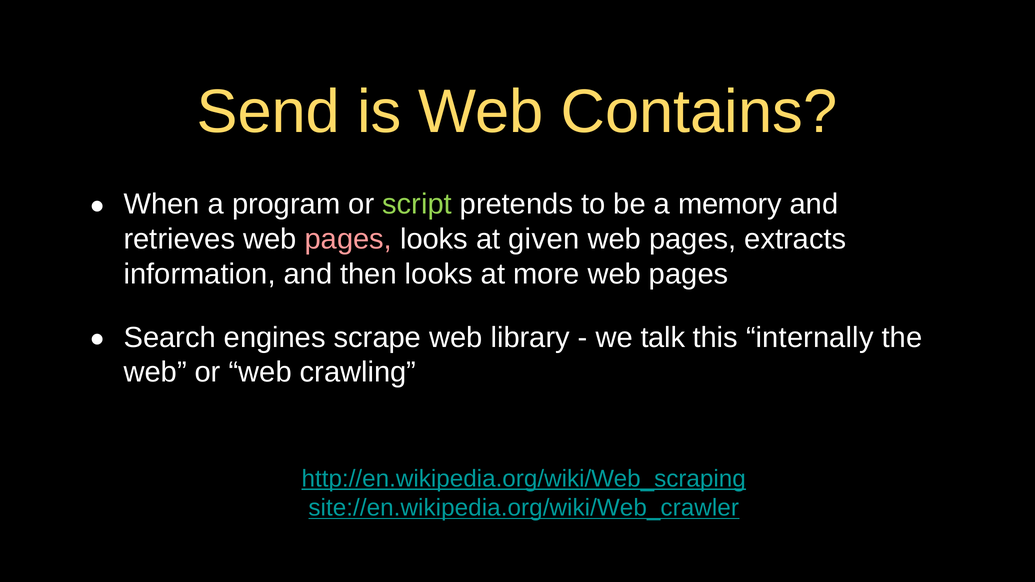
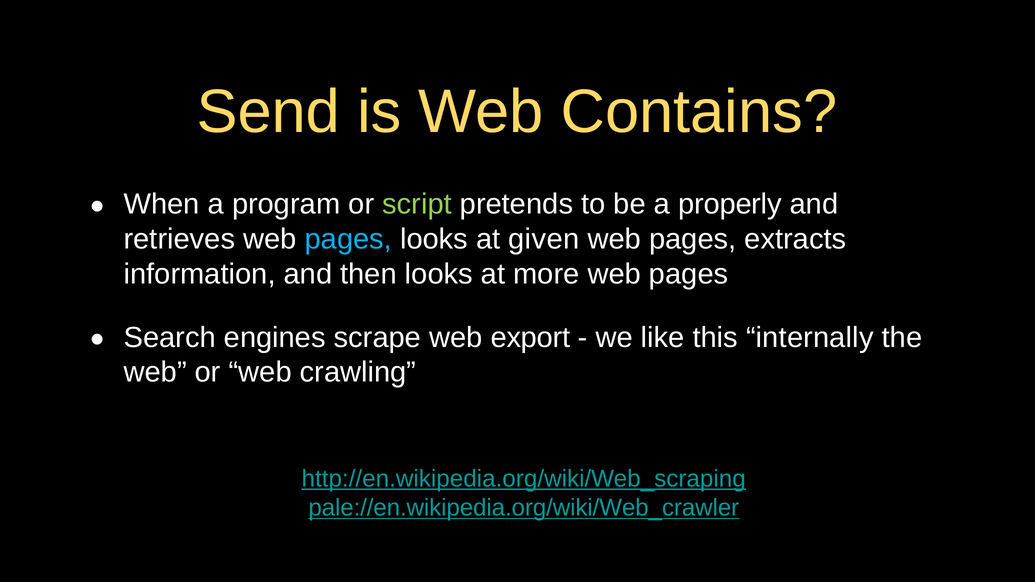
memory: memory -> properly
pages at (348, 239) colour: pink -> light blue
library: library -> export
talk: talk -> like
site://en.wikipedia.org/wiki/Web_crawler: site://en.wikipedia.org/wiki/Web_crawler -> pale://en.wikipedia.org/wiki/Web_crawler
